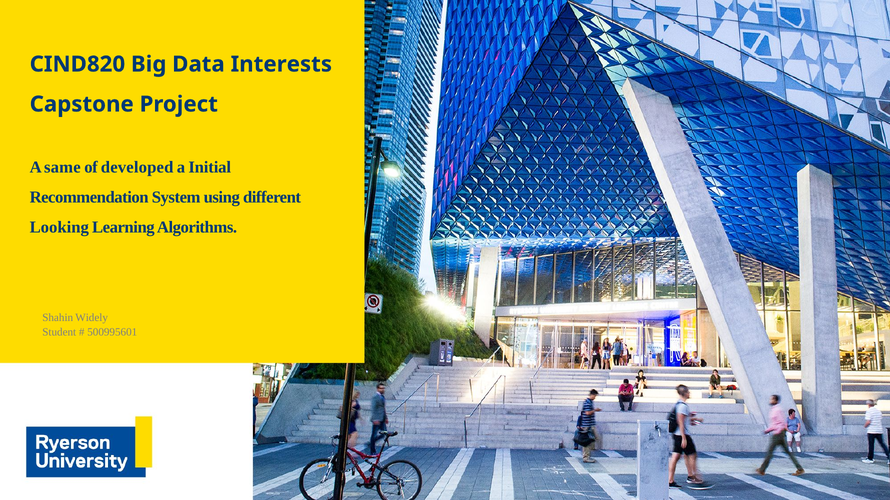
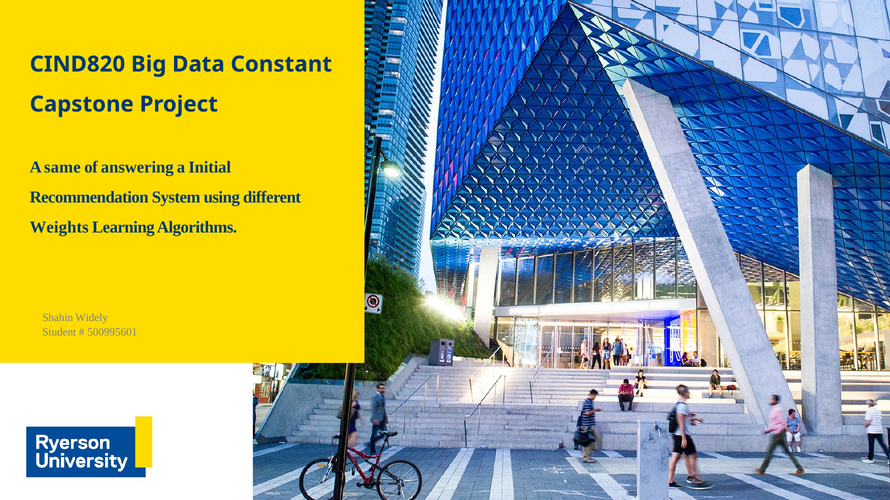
Interests: Interests -> Constant
developed: developed -> answering
Looking: Looking -> Weights
